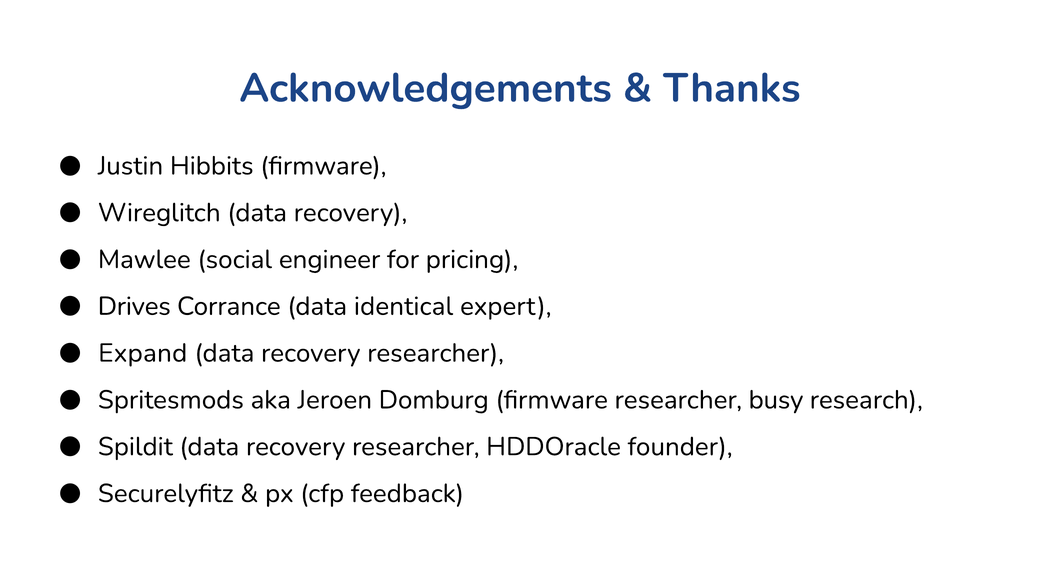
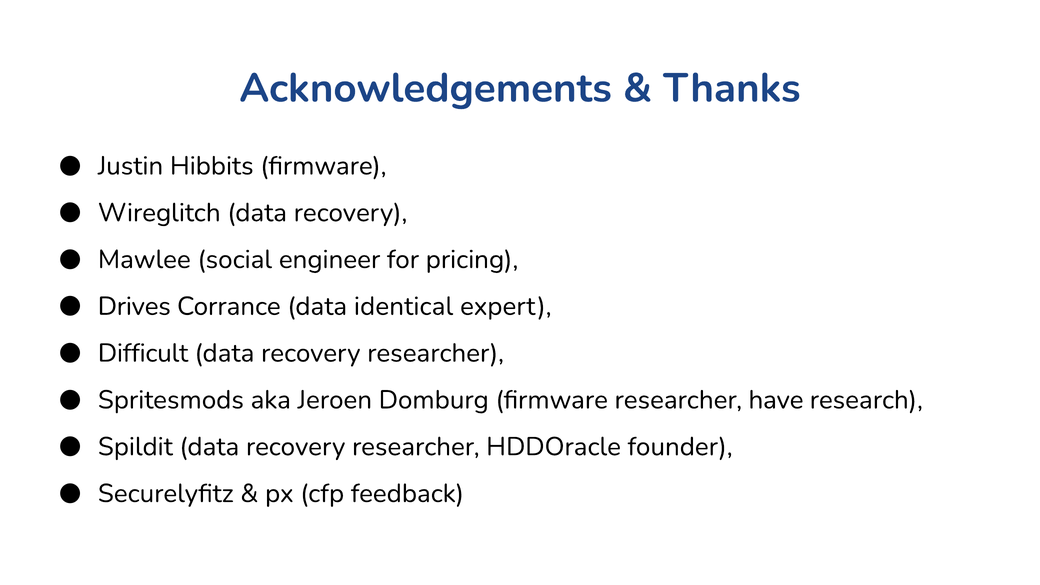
Expand: Expand -> Difficult
busy: busy -> have
